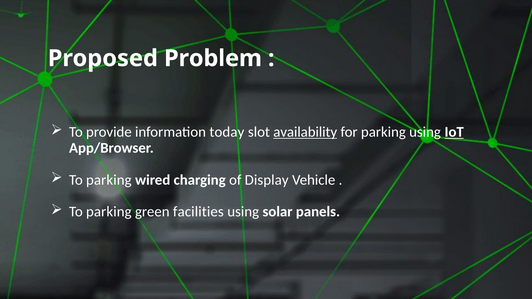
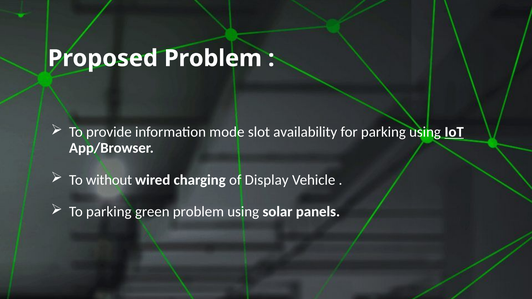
today: today -> mode
availability underline: present -> none
parking at (109, 180): parking -> without
green facilities: facilities -> problem
